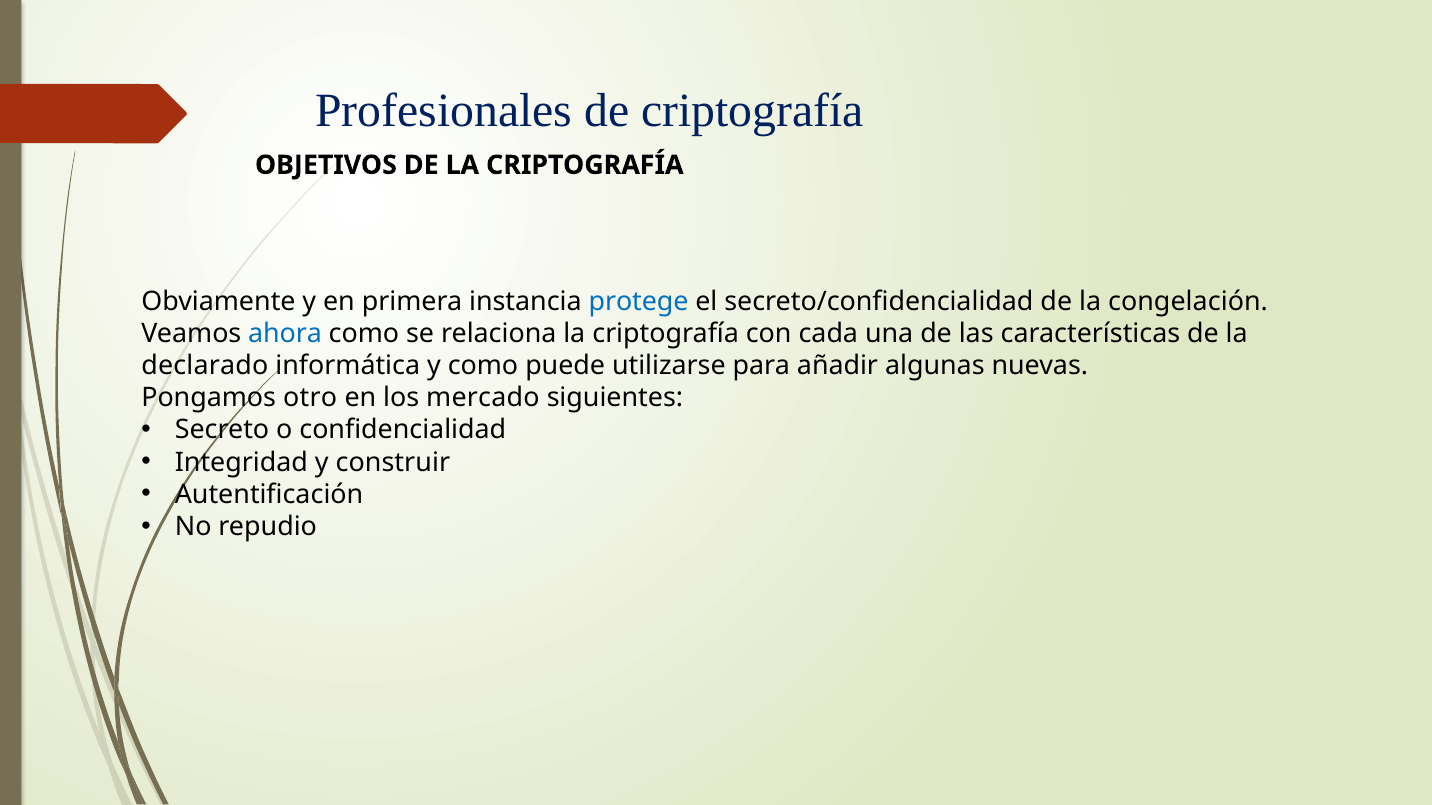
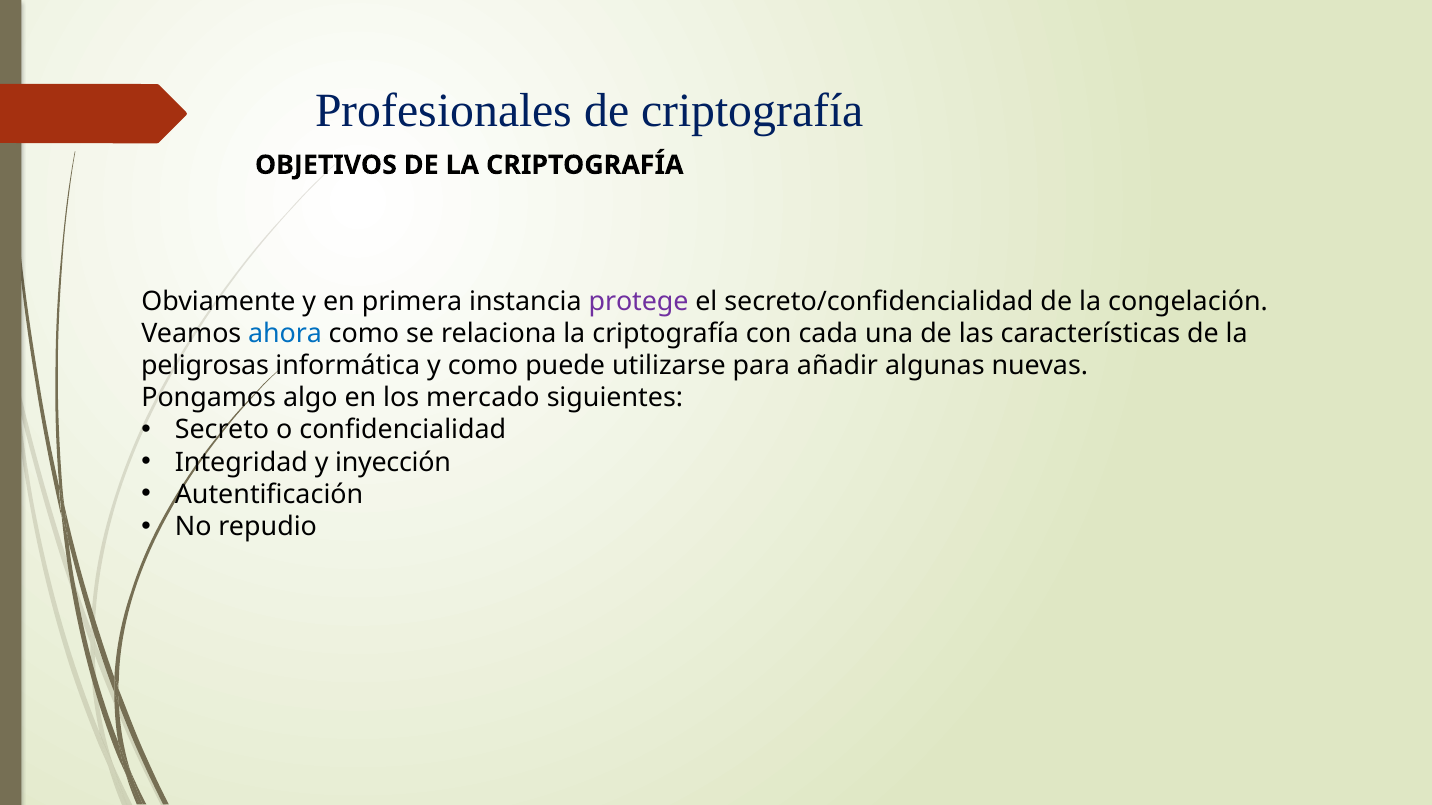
protege colour: blue -> purple
declarado: declarado -> peligrosas
otro: otro -> algo
construir: construir -> inyección
